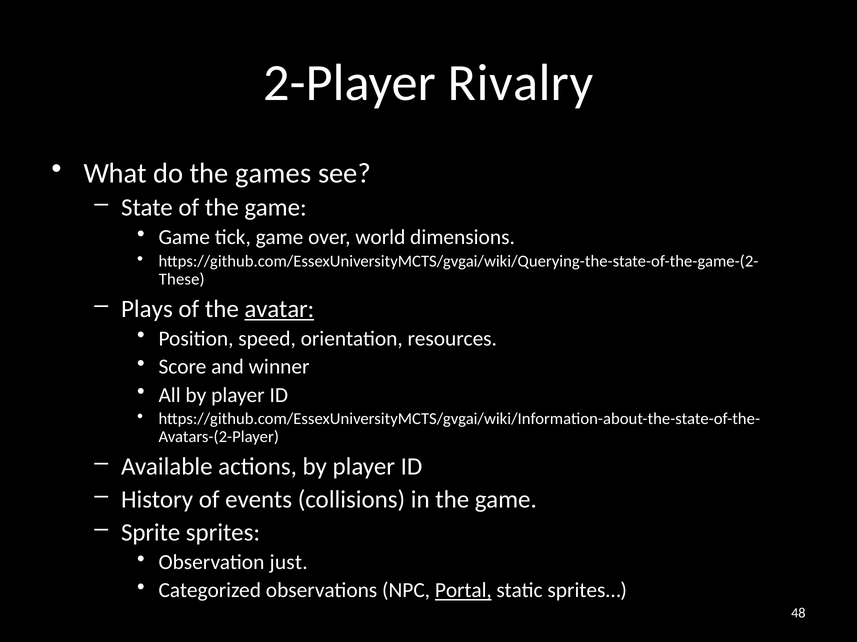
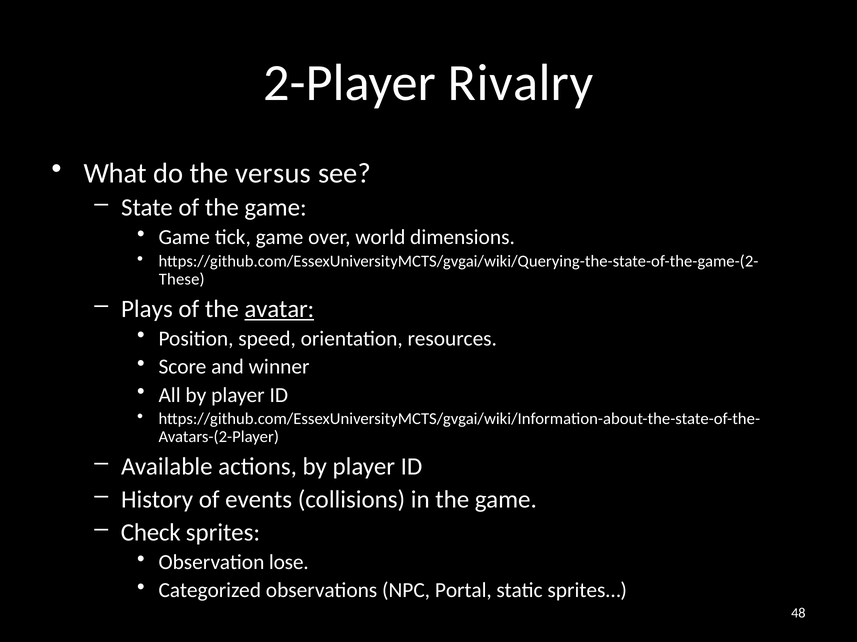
games: games -> versus
Sprite: Sprite -> Check
just: just -> lose
Portal underline: present -> none
